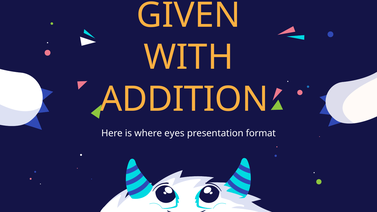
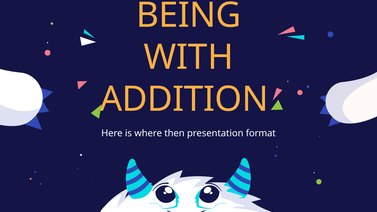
GIVEN: GIVEN -> BEING
eyes: eyes -> then
